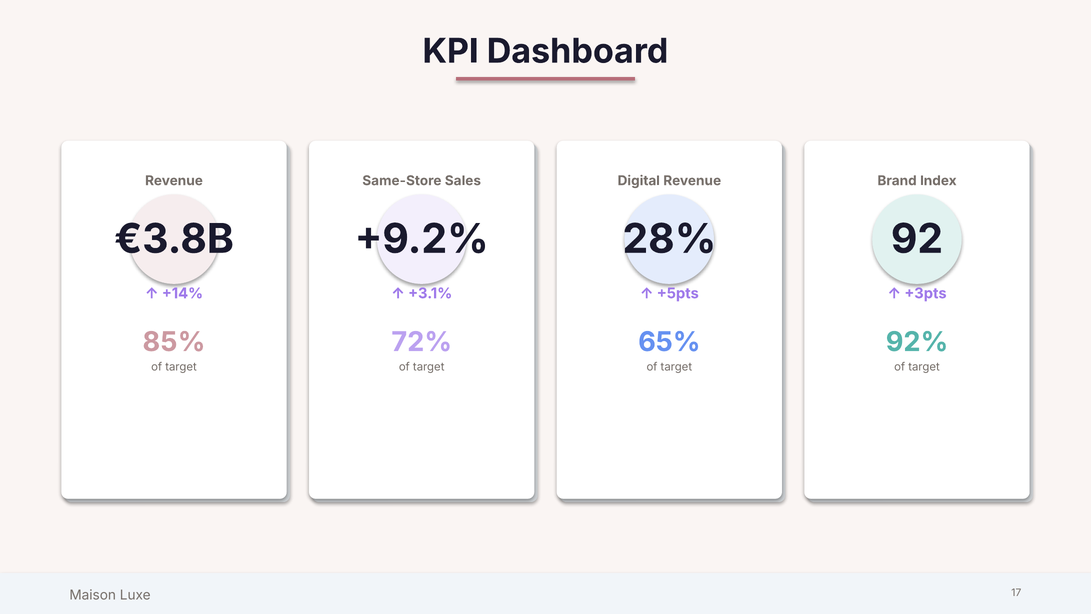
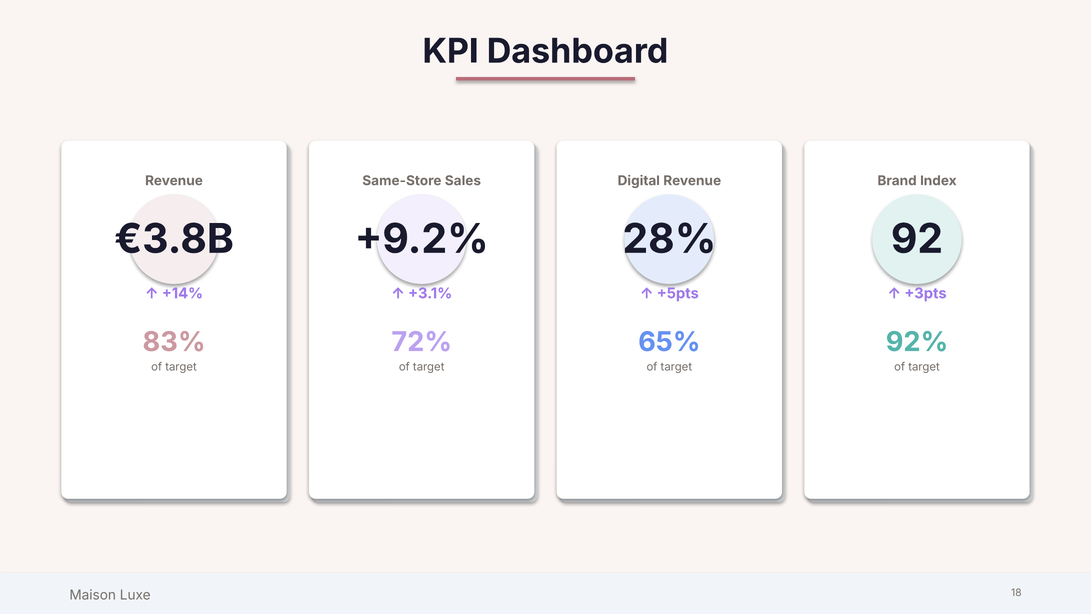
85%: 85% -> 83%
17: 17 -> 18
